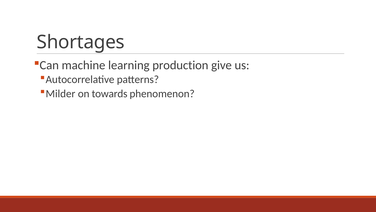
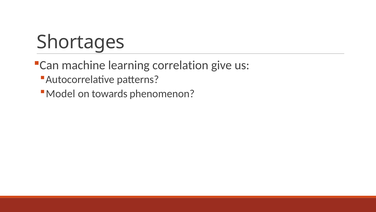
production: production -> correlation
Milder: Milder -> Model
